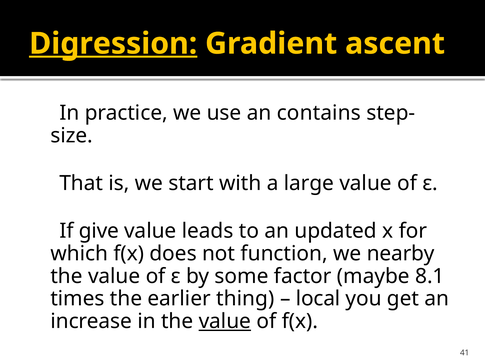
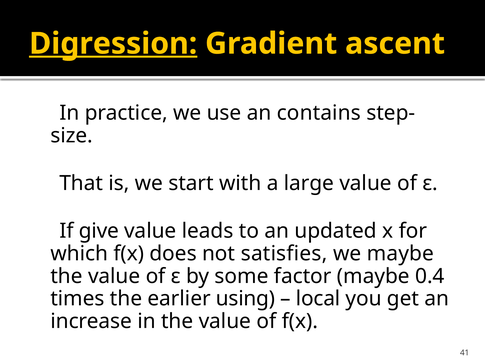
function: function -> satisfies
we nearby: nearby -> maybe
8.1: 8.1 -> 0.4
thing: thing -> using
value at (225, 321) underline: present -> none
